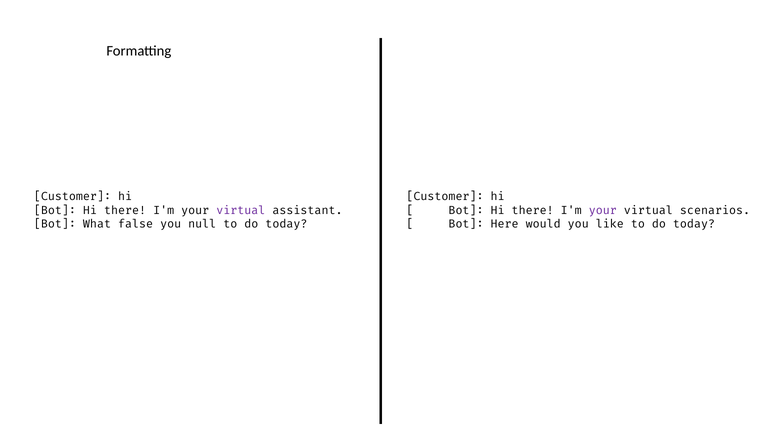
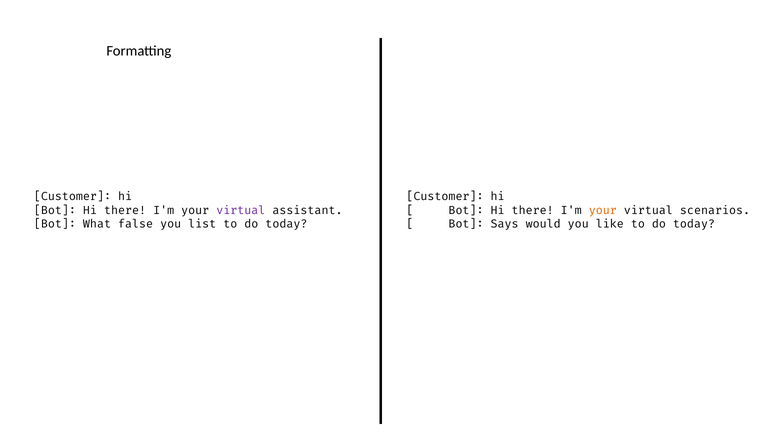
your at (603, 210) colour: purple -> orange
null: null -> list
Here: Here -> Says
